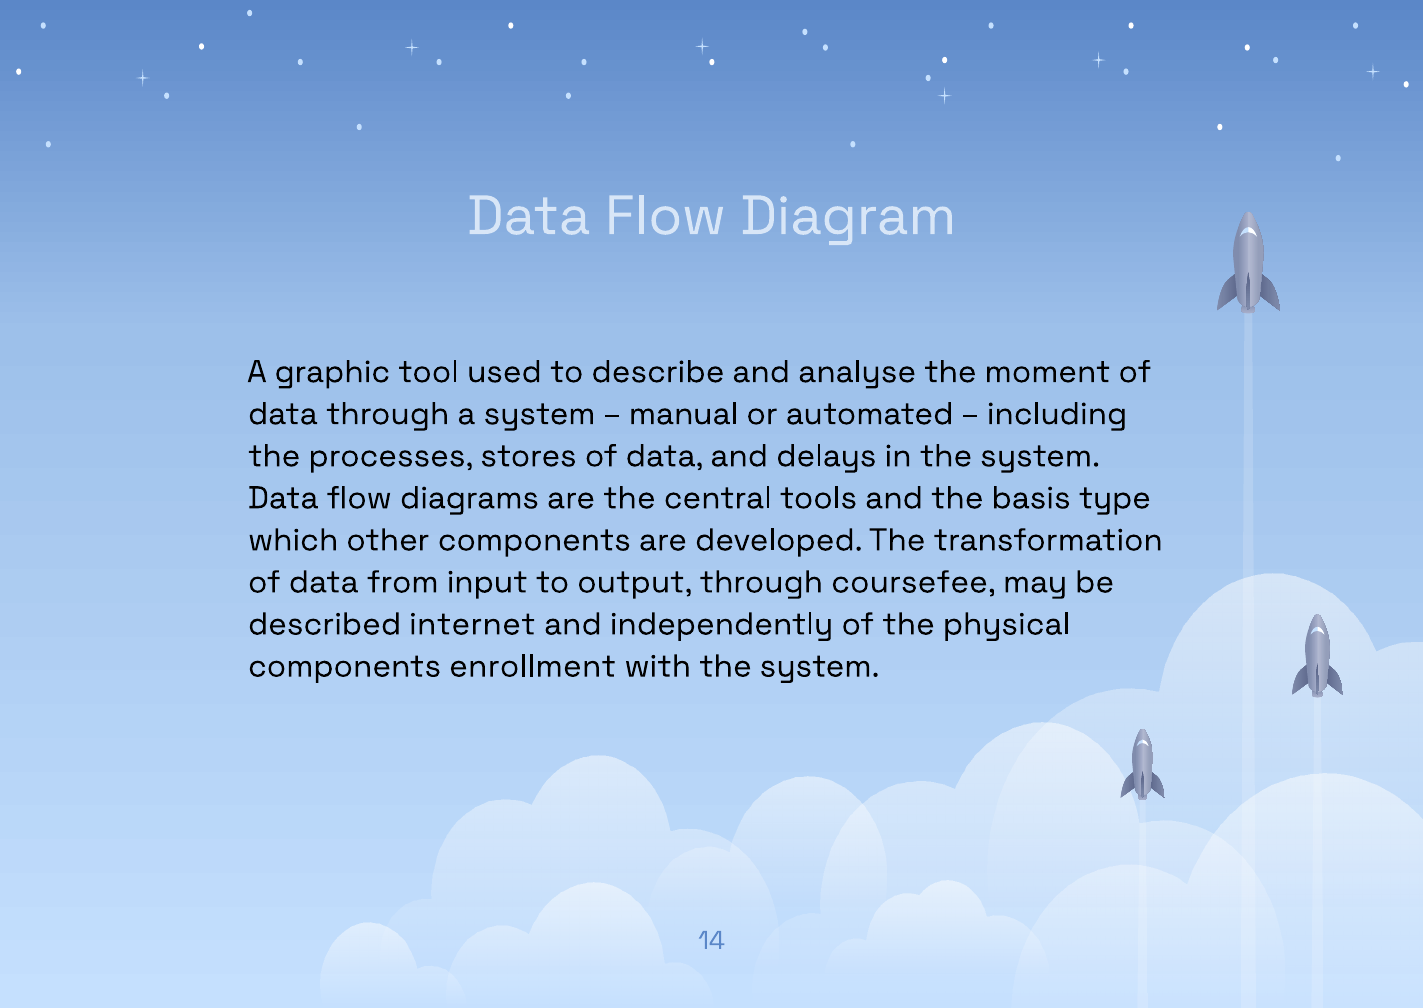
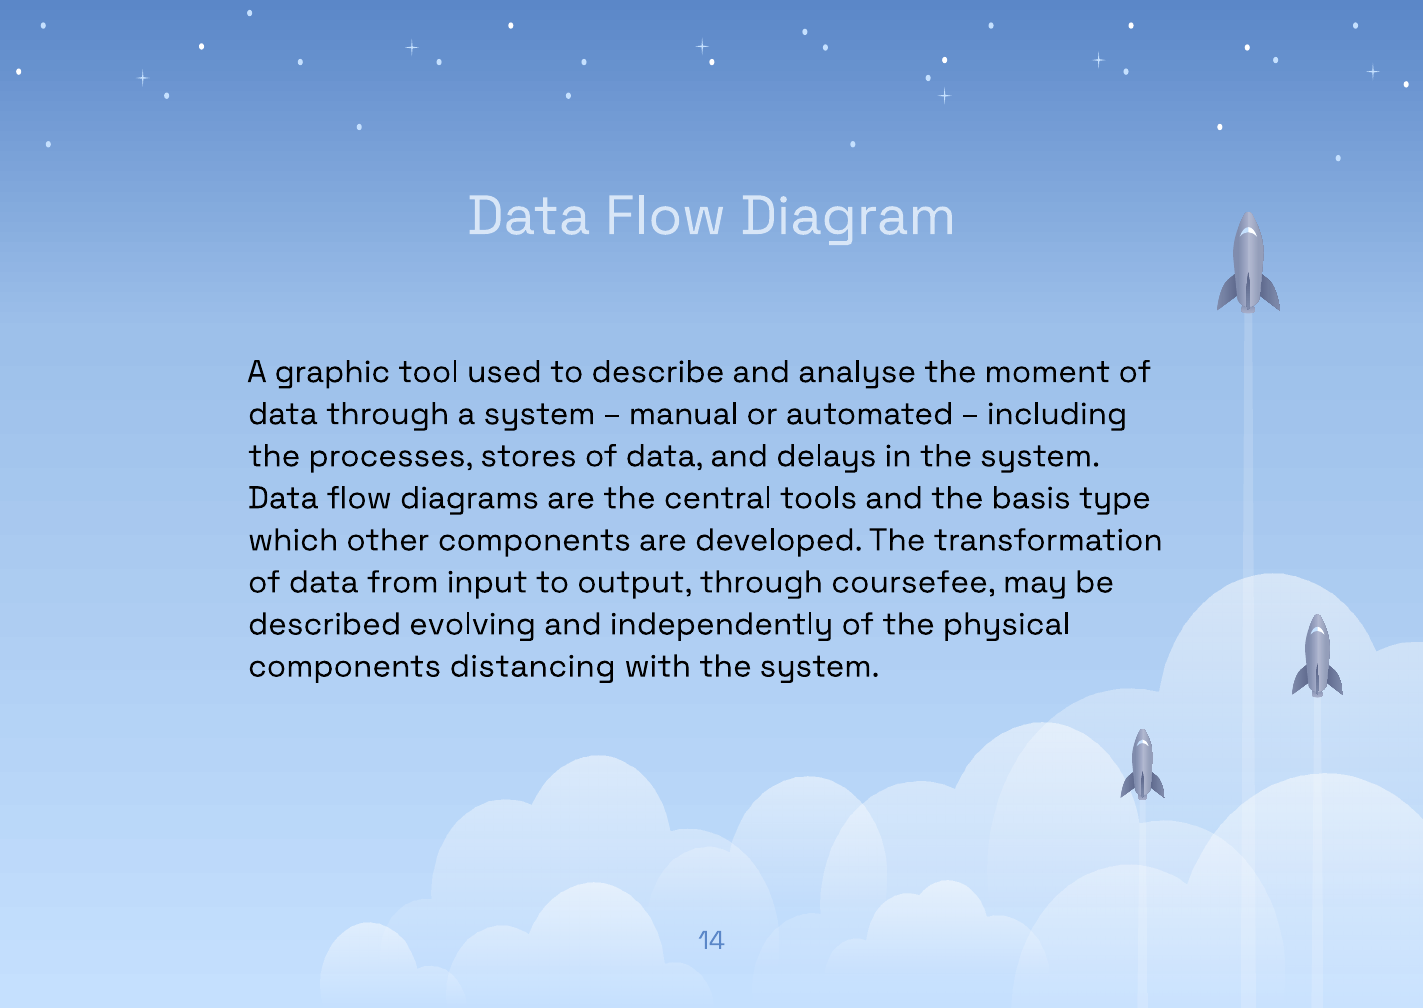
internet: internet -> evolving
enrollment: enrollment -> distancing
